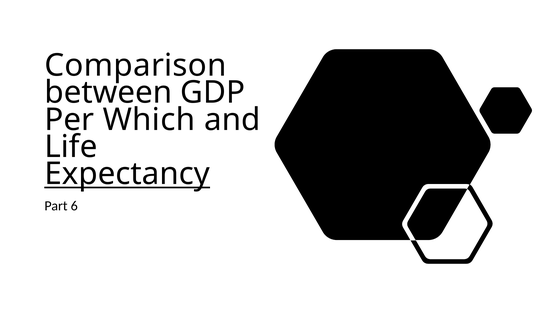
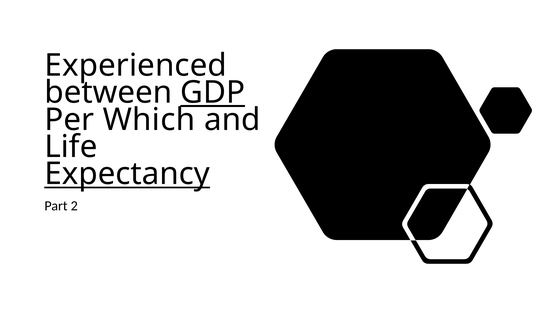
Comparison: Comparison -> Experienced
GDP underline: none -> present
6: 6 -> 2
